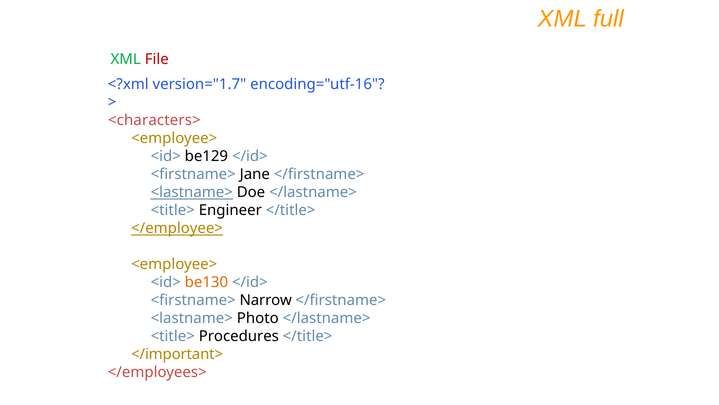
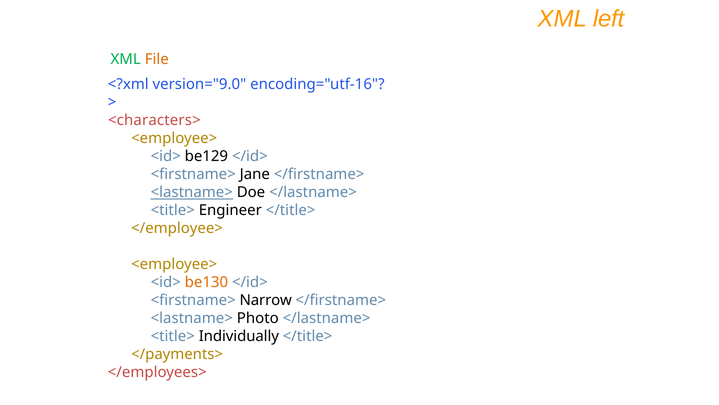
full: full -> left
File colour: red -> orange
version="1.7: version="1.7 -> version="9.0
</employee> underline: present -> none
Procedures: Procedures -> Individually
</important>: </important> -> </payments>
